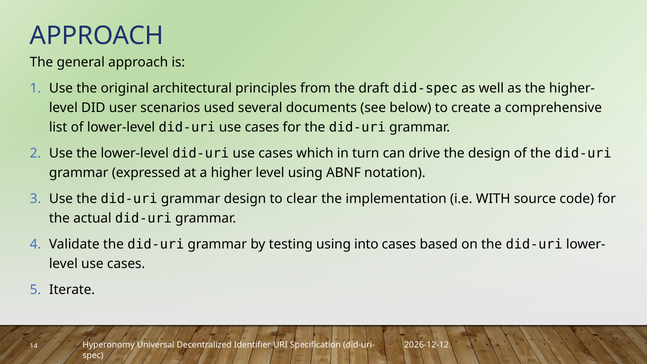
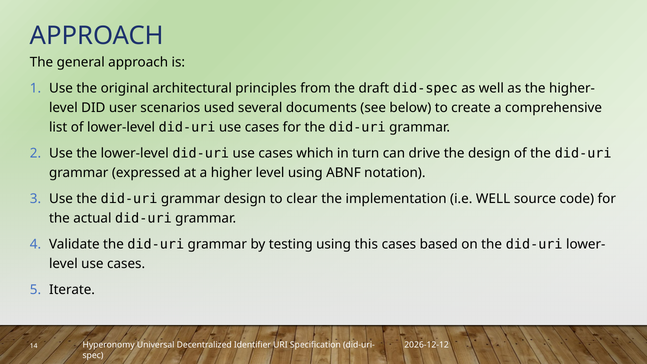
i.e WITH: WITH -> WELL
into: into -> this
